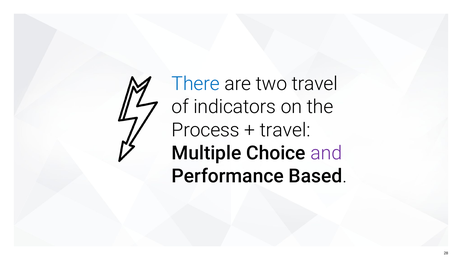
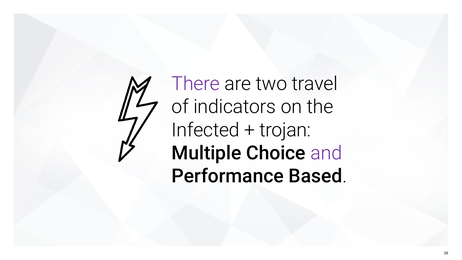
There colour: blue -> purple
Process: Process -> Infected
travel at (285, 130): travel -> trojan
